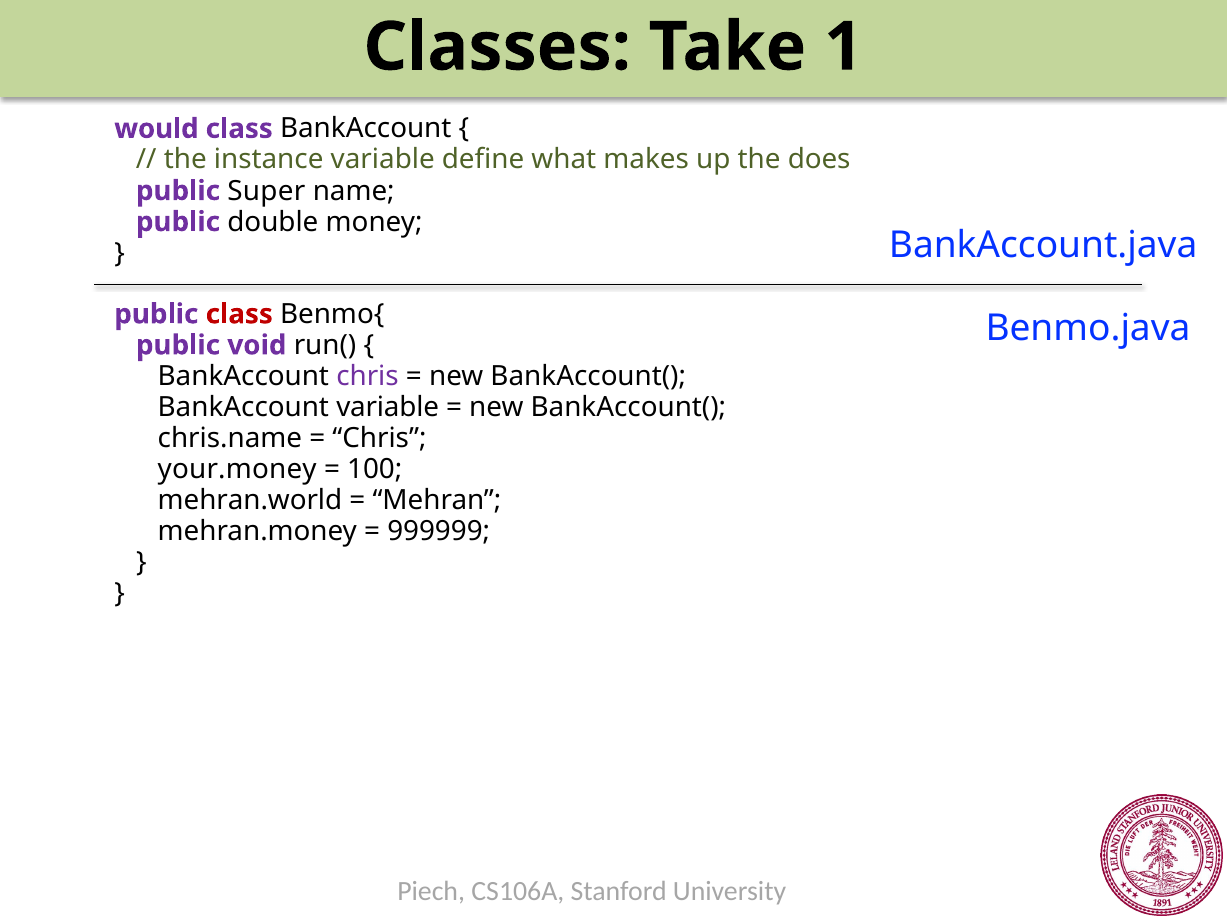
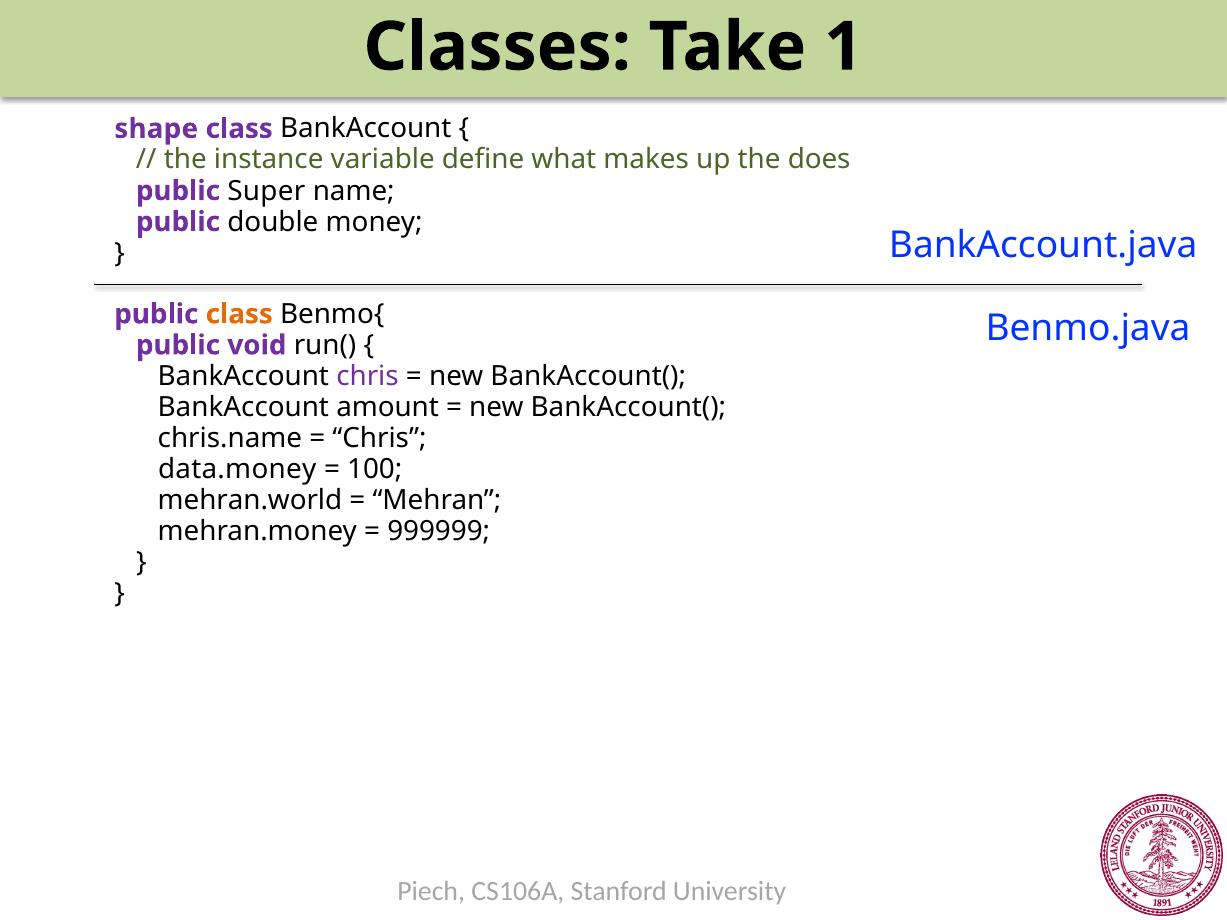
would: would -> shape
class at (239, 314) colour: red -> orange
BankAccount variable: variable -> amount
your.money: your.money -> data.money
